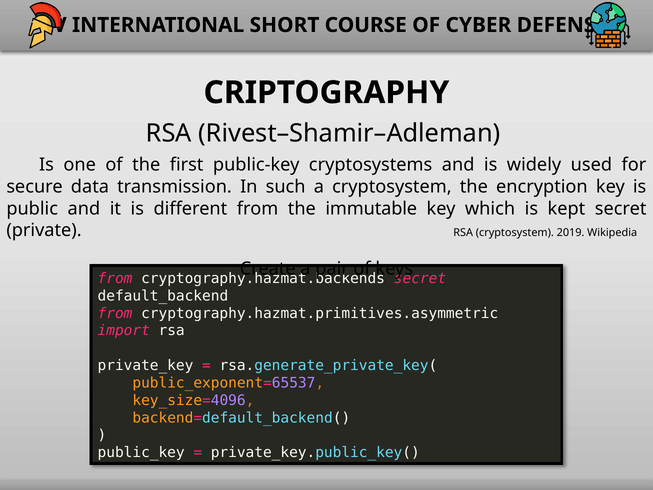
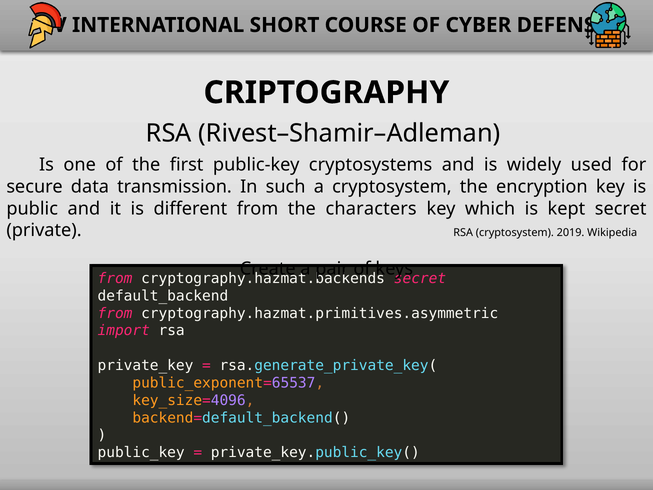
immutable: immutable -> characters
